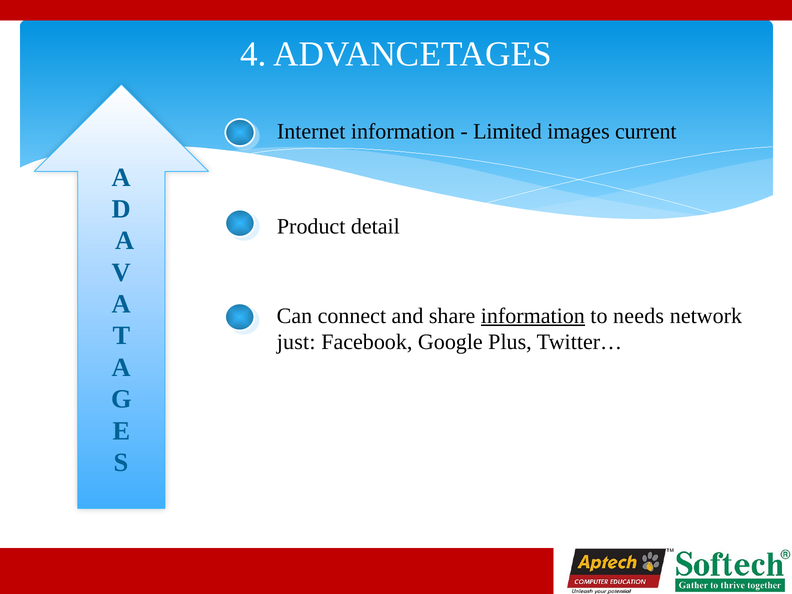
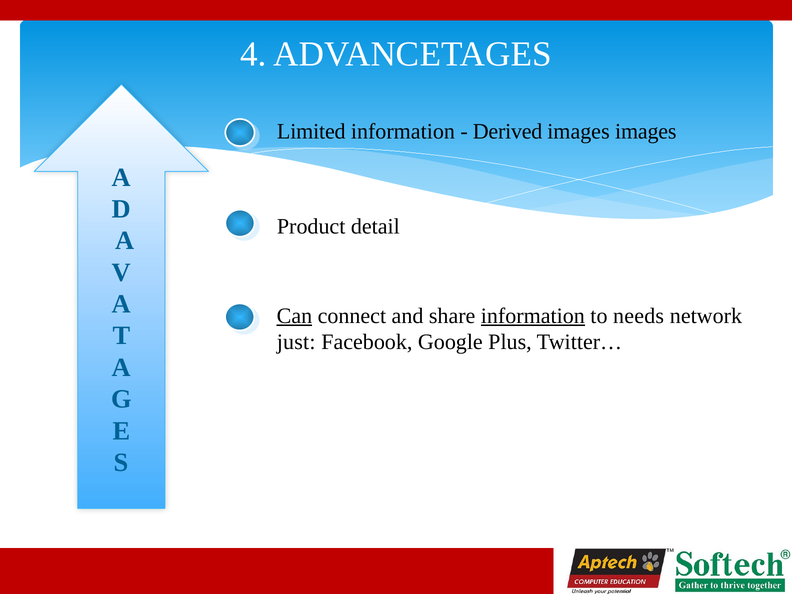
Internet: Internet -> Limited
Limited: Limited -> Derived
images current: current -> images
Can underline: none -> present
